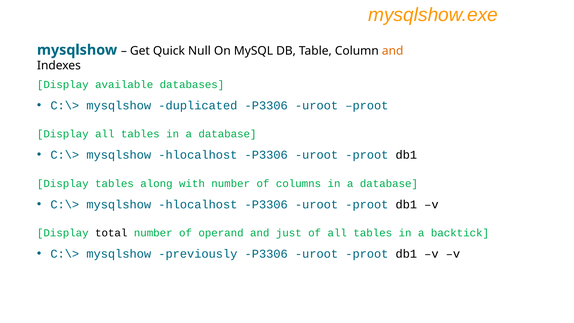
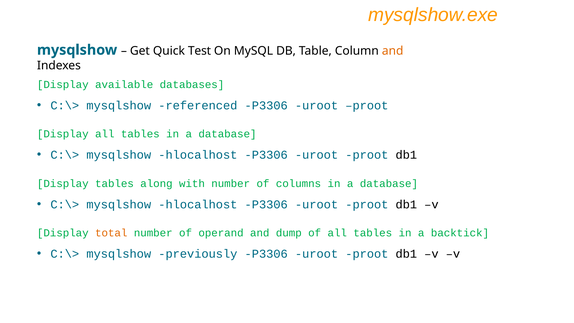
Null: Null -> Test
duplicated: duplicated -> referenced
total colour: black -> orange
just: just -> dump
